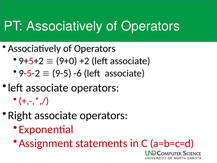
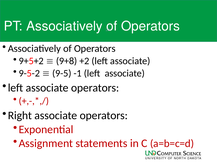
9+0: 9+0 -> 9+8
-6: -6 -> -1
